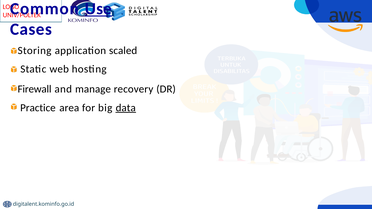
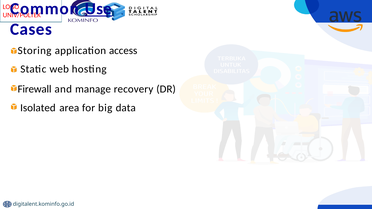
scaled: scaled -> access
Practice: Practice -> Isolated
data underline: present -> none
